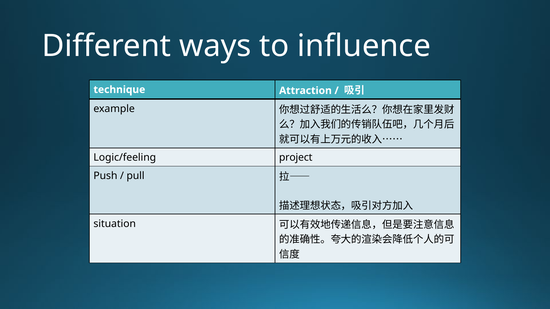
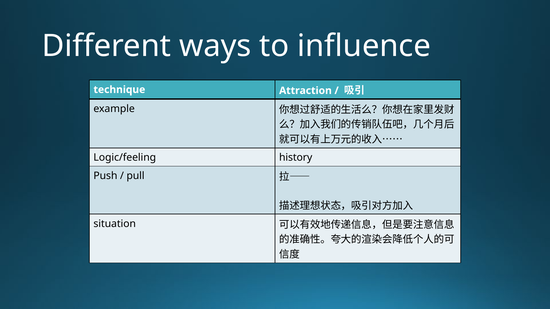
project: project -> history
